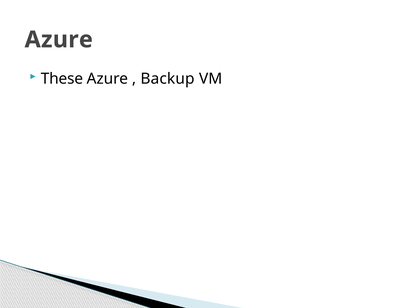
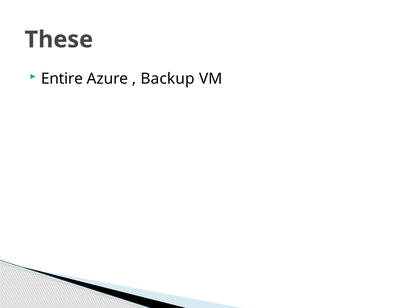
Azure at (59, 40): Azure -> These
These: These -> Entire
